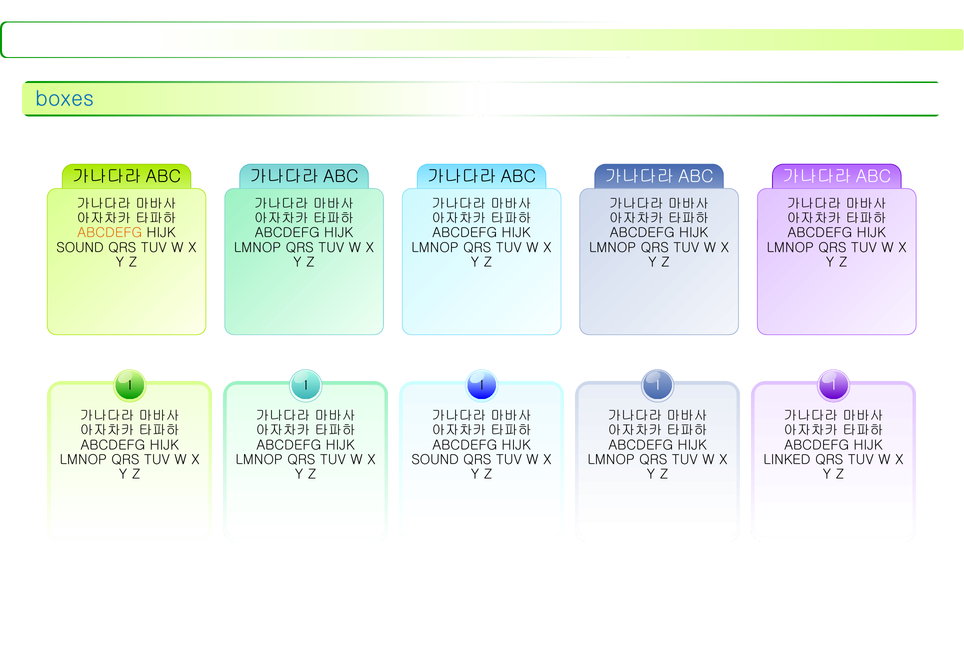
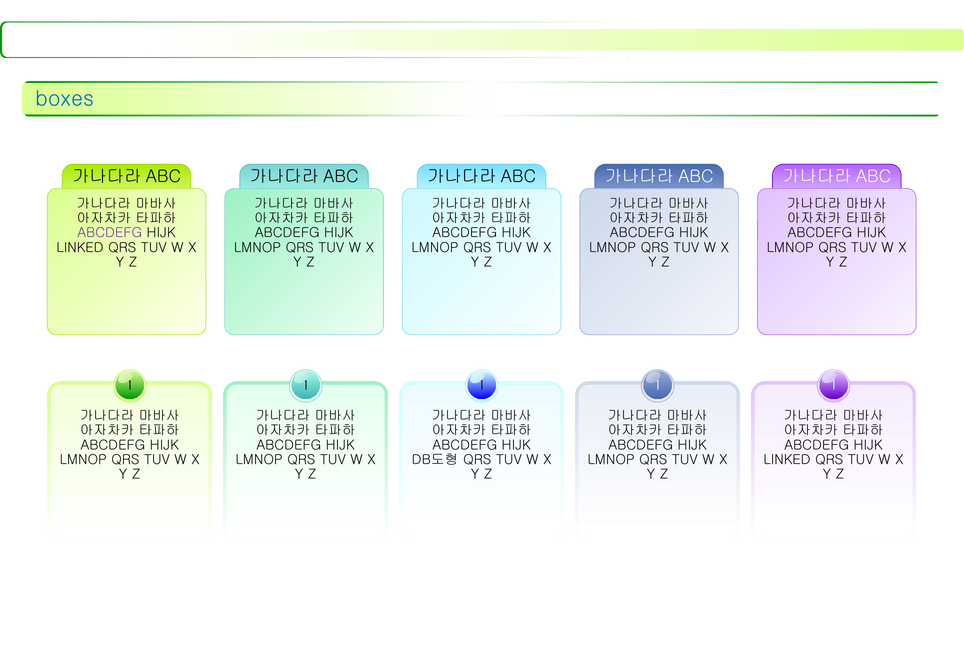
ABCDEFG at (110, 233) colour: orange -> purple
SOUND at (80, 248): SOUND -> LINKED
SOUND at (435, 460): SOUND -> DB도형
